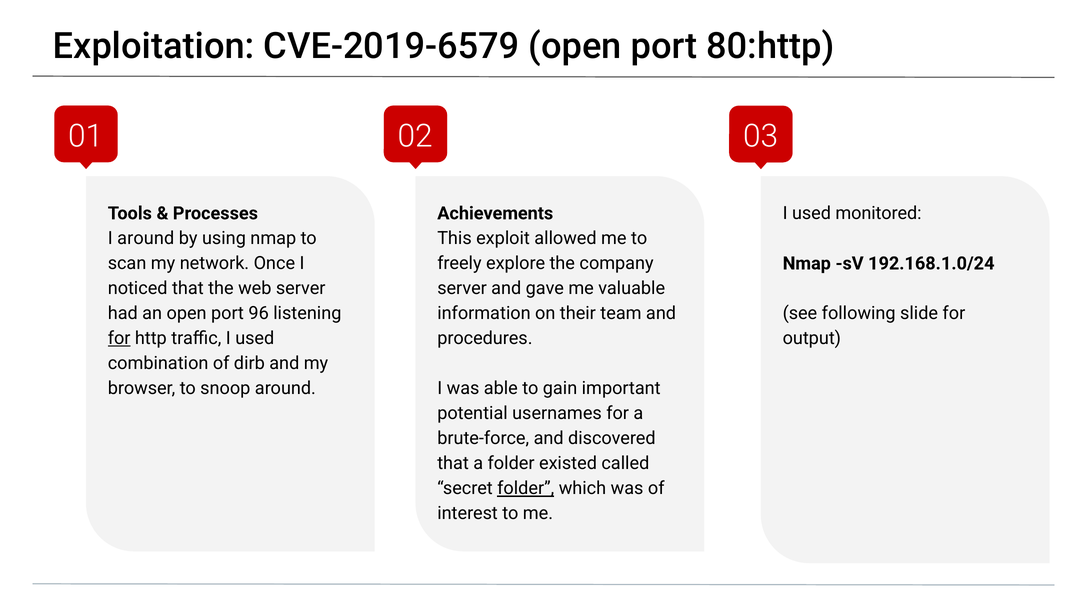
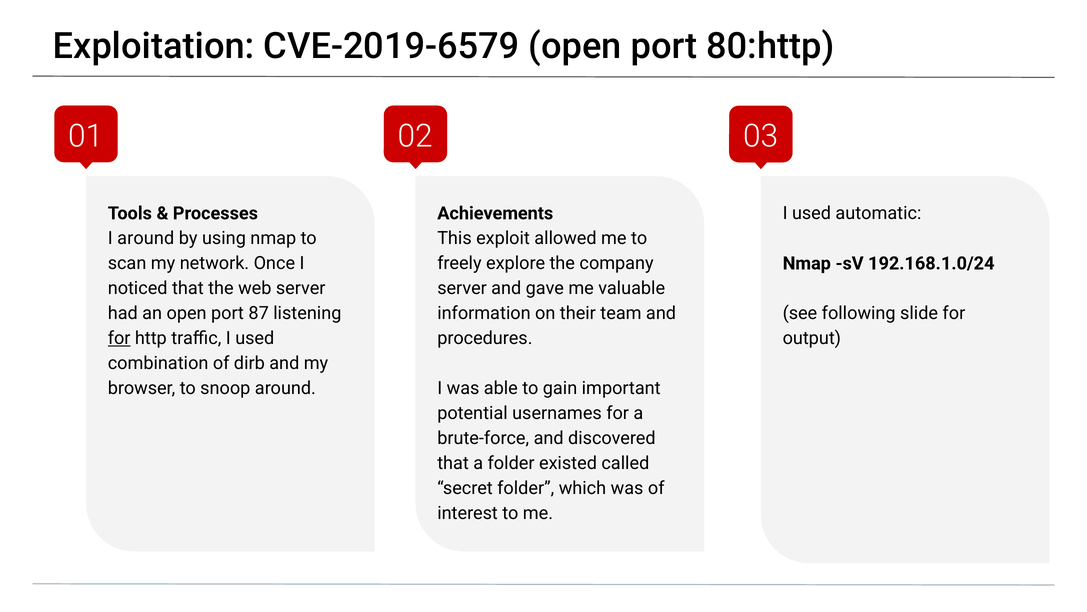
monitored: monitored -> automatic
96: 96 -> 87
folder at (526, 488) underline: present -> none
